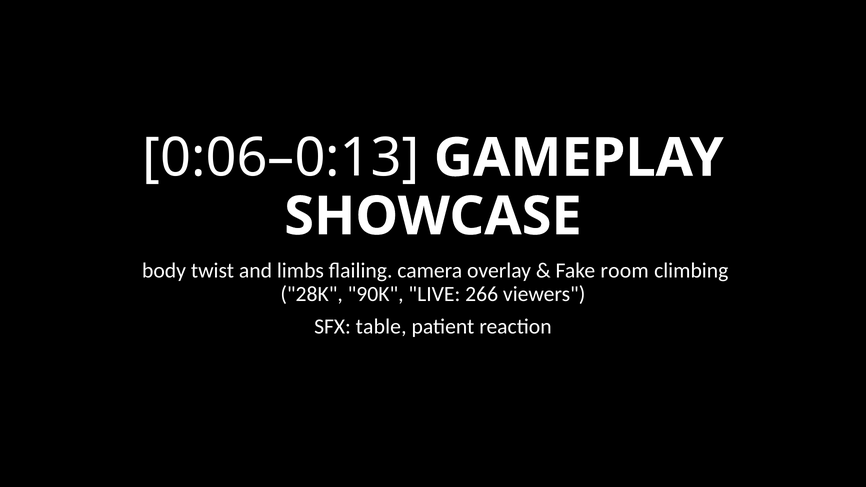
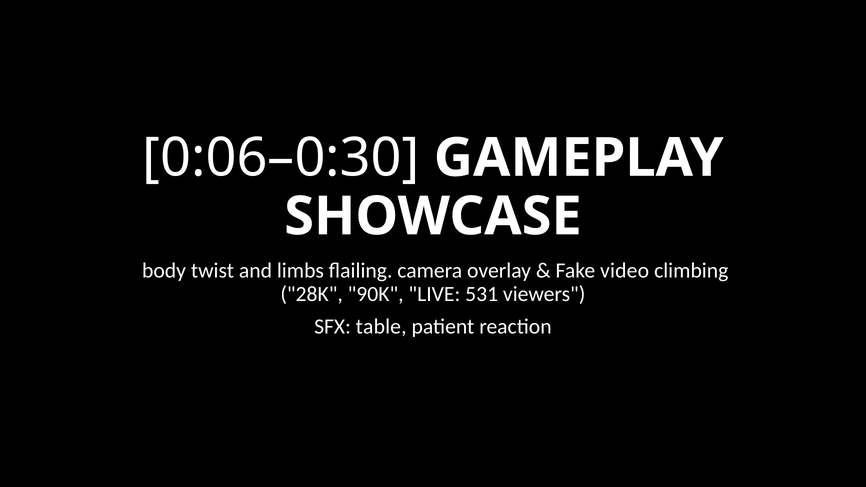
0:06–0:13: 0:06–0:13 -> 0:06–0:30
room: room -> video
266: 266 -> 531
